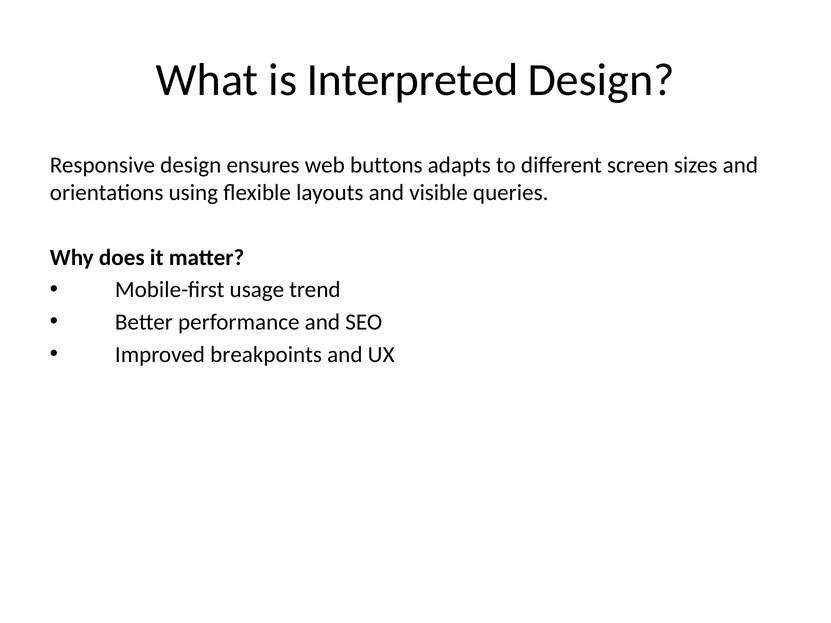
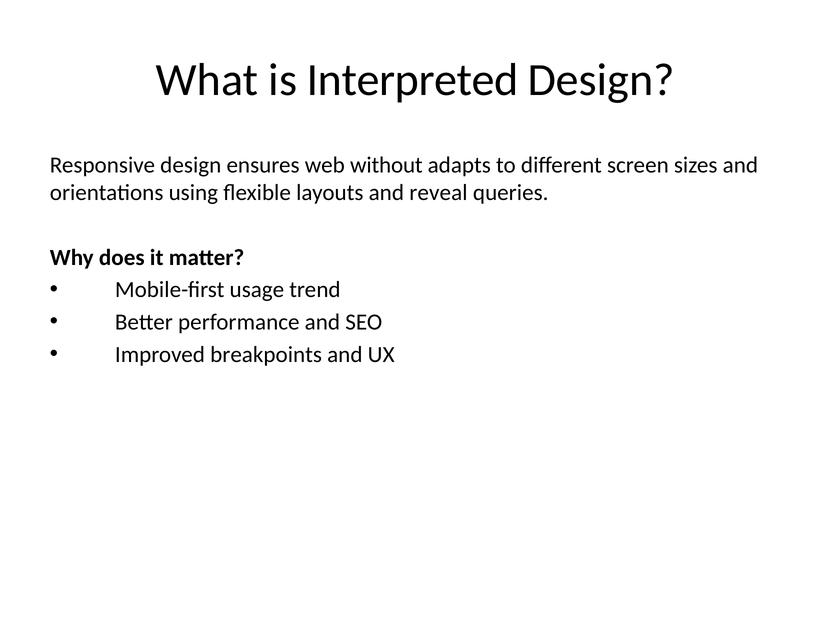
buttons: buttons -> without
visible: visible -> reveal
